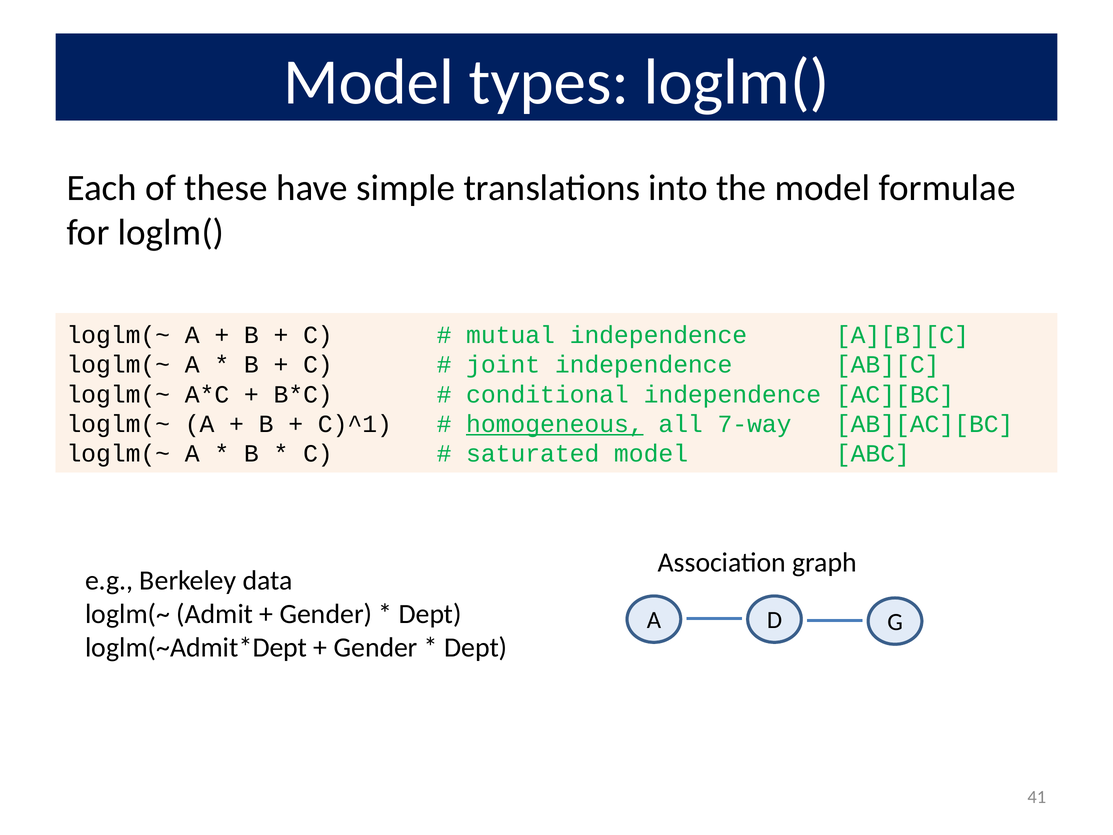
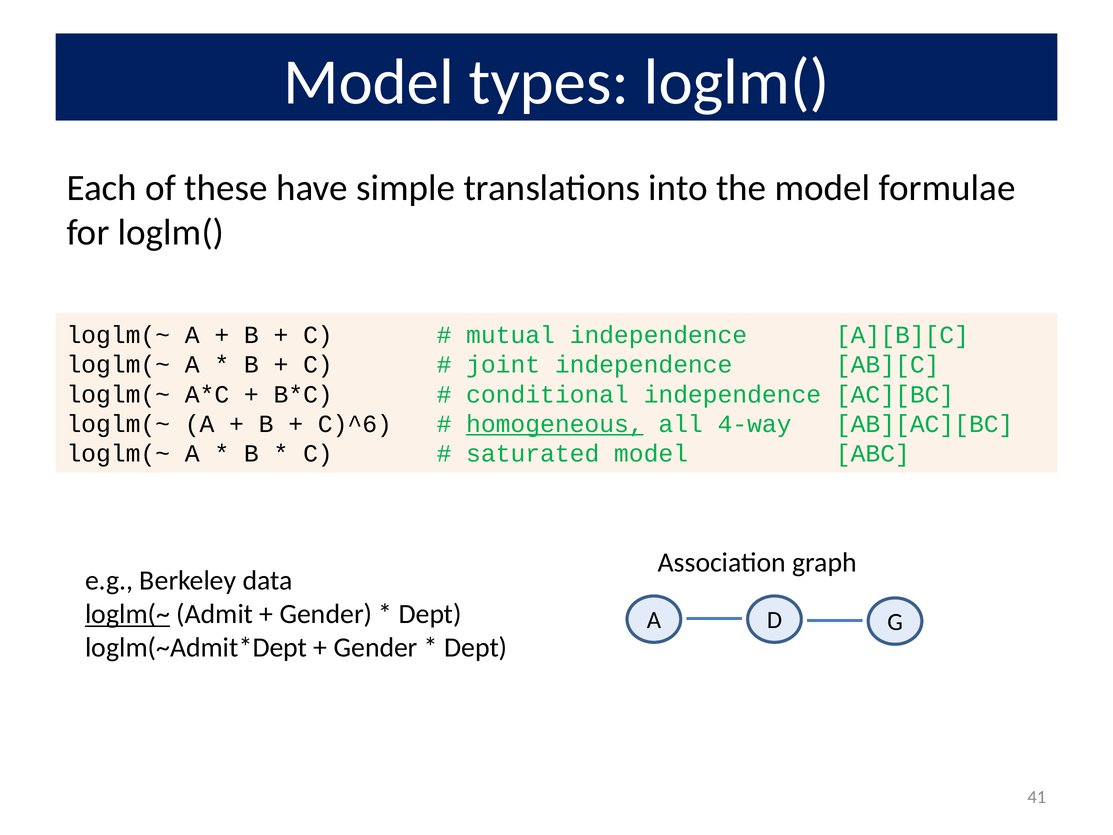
C)^1: C)^1 -> C)^6
7-way: 7-way -> 4-way
loglm(~ at (128, 614) underline: none -> present
